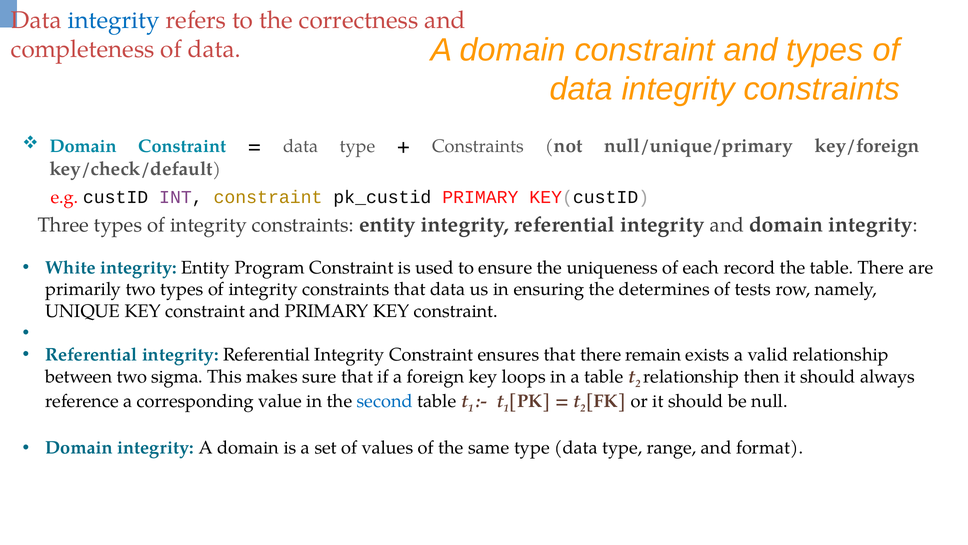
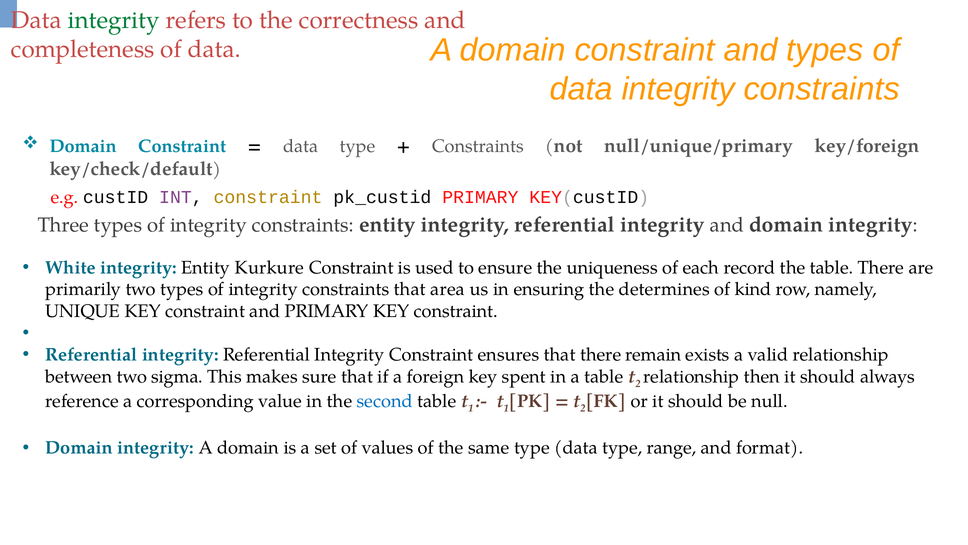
integrity at (114, 20) colour: blue -> green
Program: Program -> Kurkure
that data: data -> area
tests: tests -> kind
loops: loops -> spent
